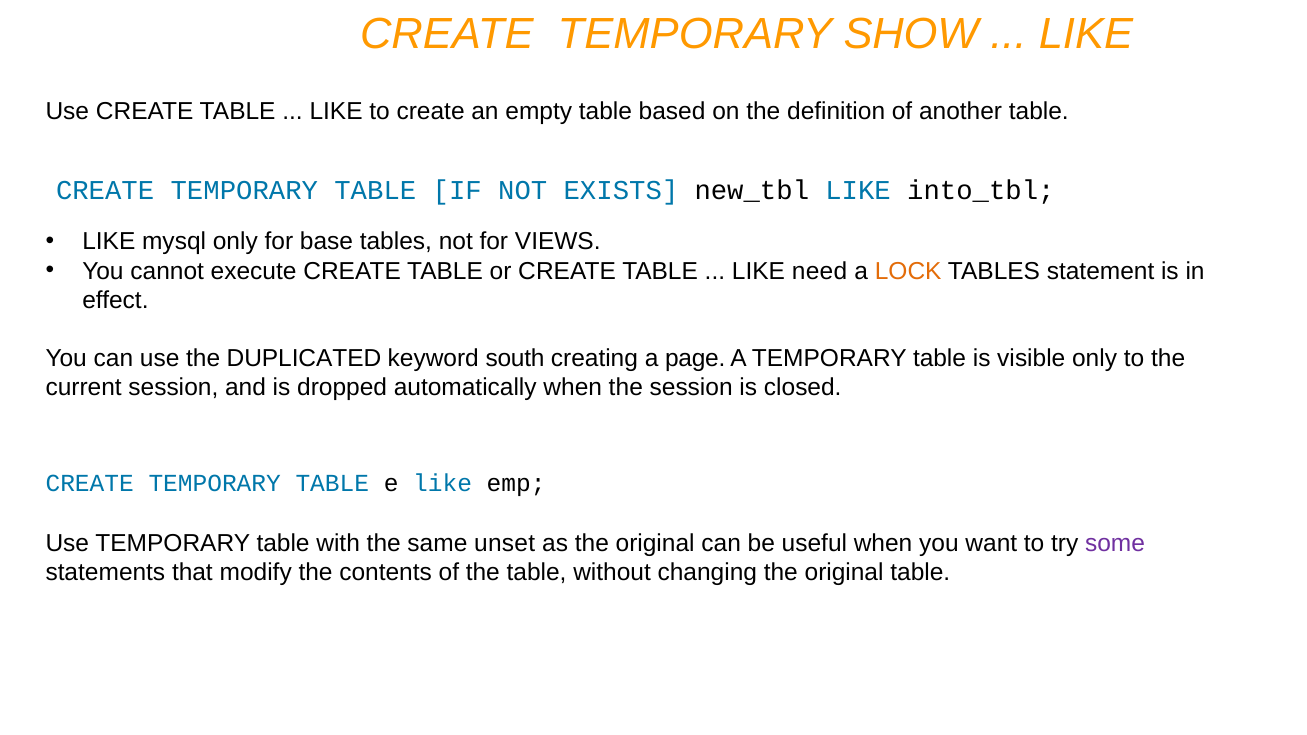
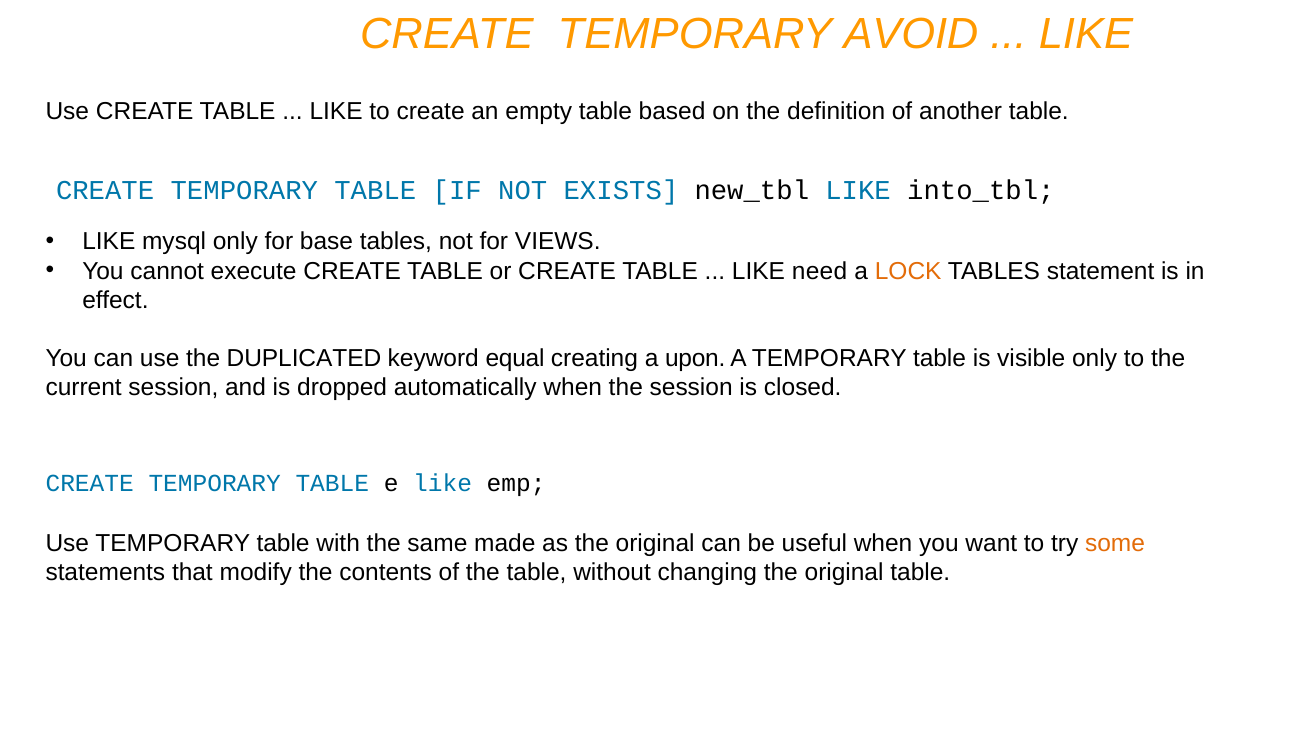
SHOW: SHOW -> AVOID
south: south -> equal
page: page -> upon
unset: unset -> made
some colour: purple -> orange
